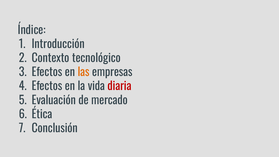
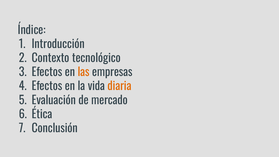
diaria colour: red -> orange
